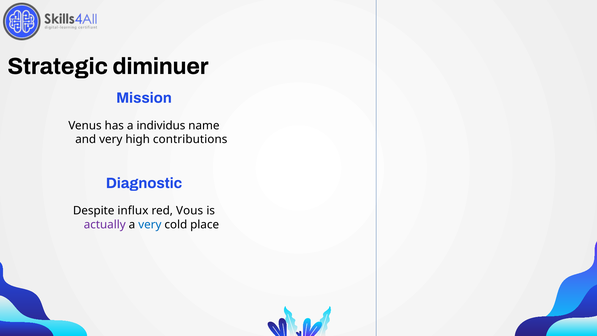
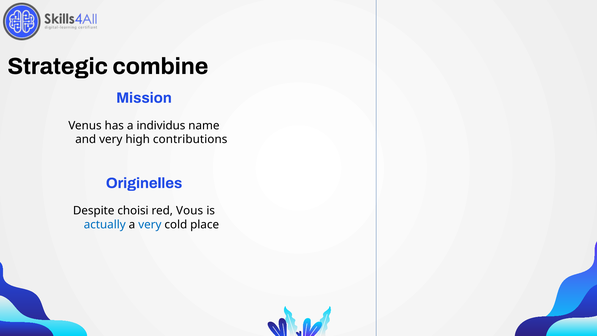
diminuer: diminuer -> combine
Diagnostic: Diagnostic -> Originelles
influx: influx -> choisi
actually colour: purple -> blue
